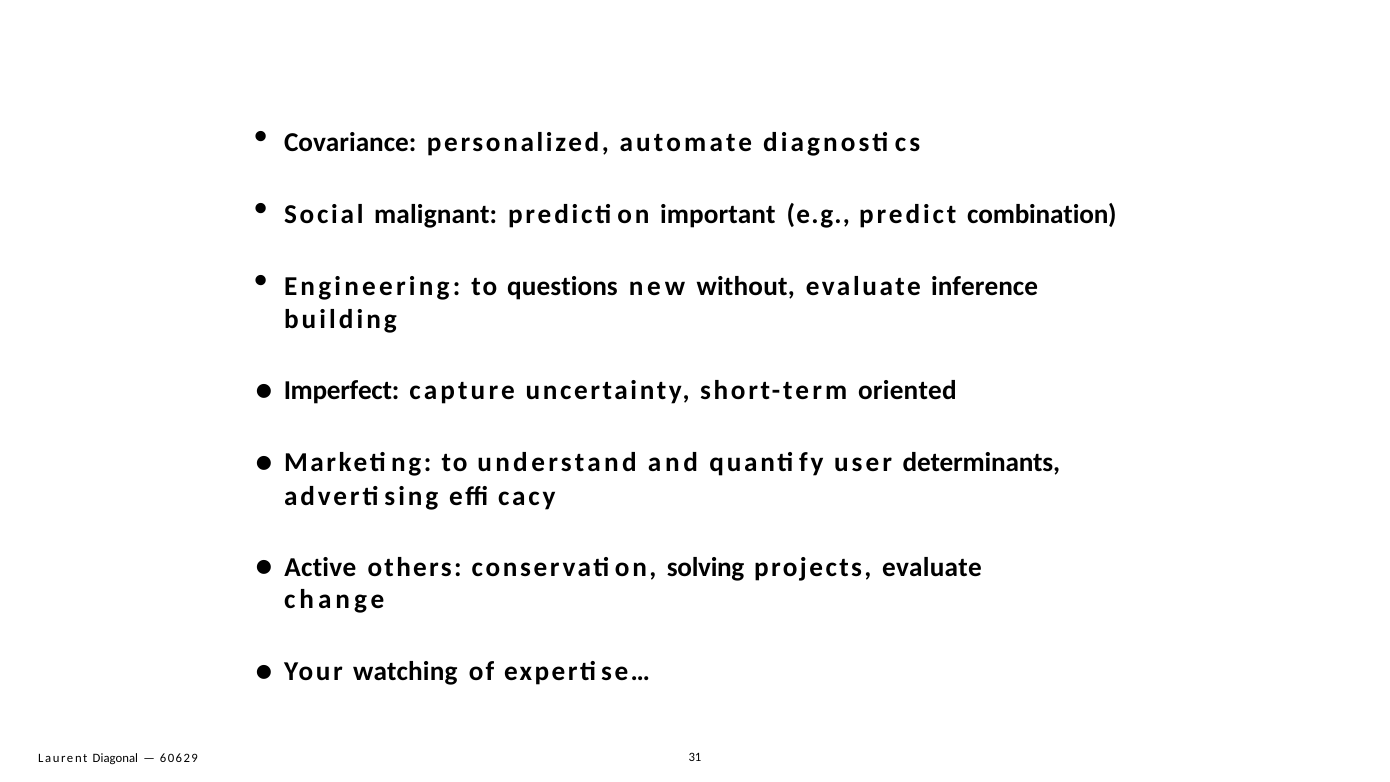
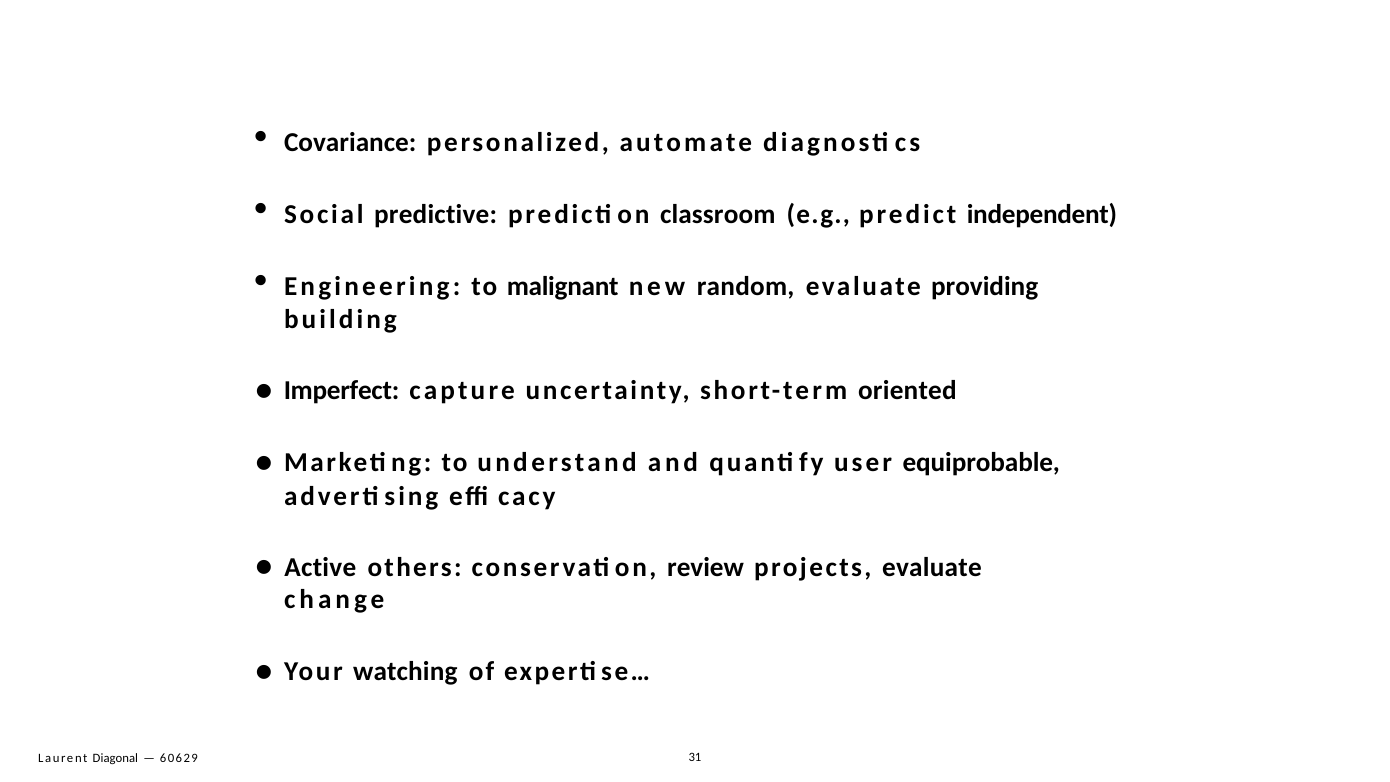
malignant: malignant -> predictive
important: important -> classroom
combination: combination -> independent
questions: questions -> malignant
without: without -> random
inference: inference -> providing
determinants: determinants -> equiprobable
solving: solving -> review
